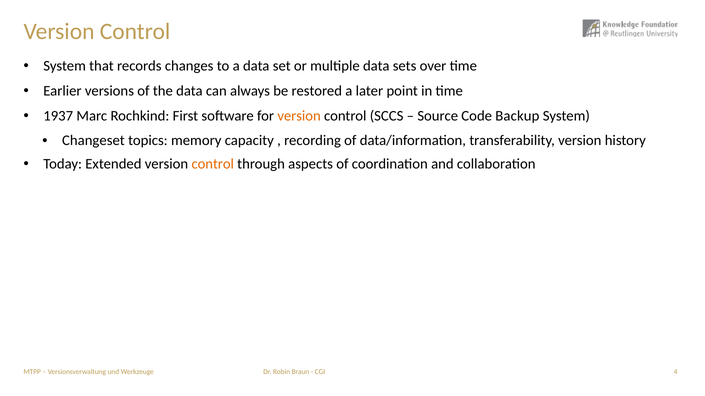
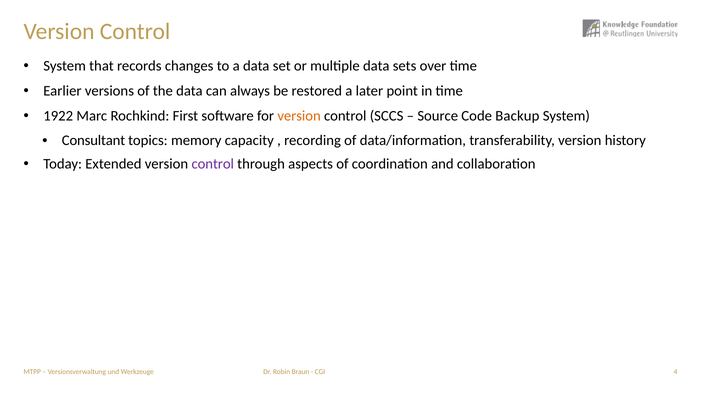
1937: 1937 -> 1922
Changeset: Changeset -> Consultant
control at (213, 164) colour: orange -> purple
